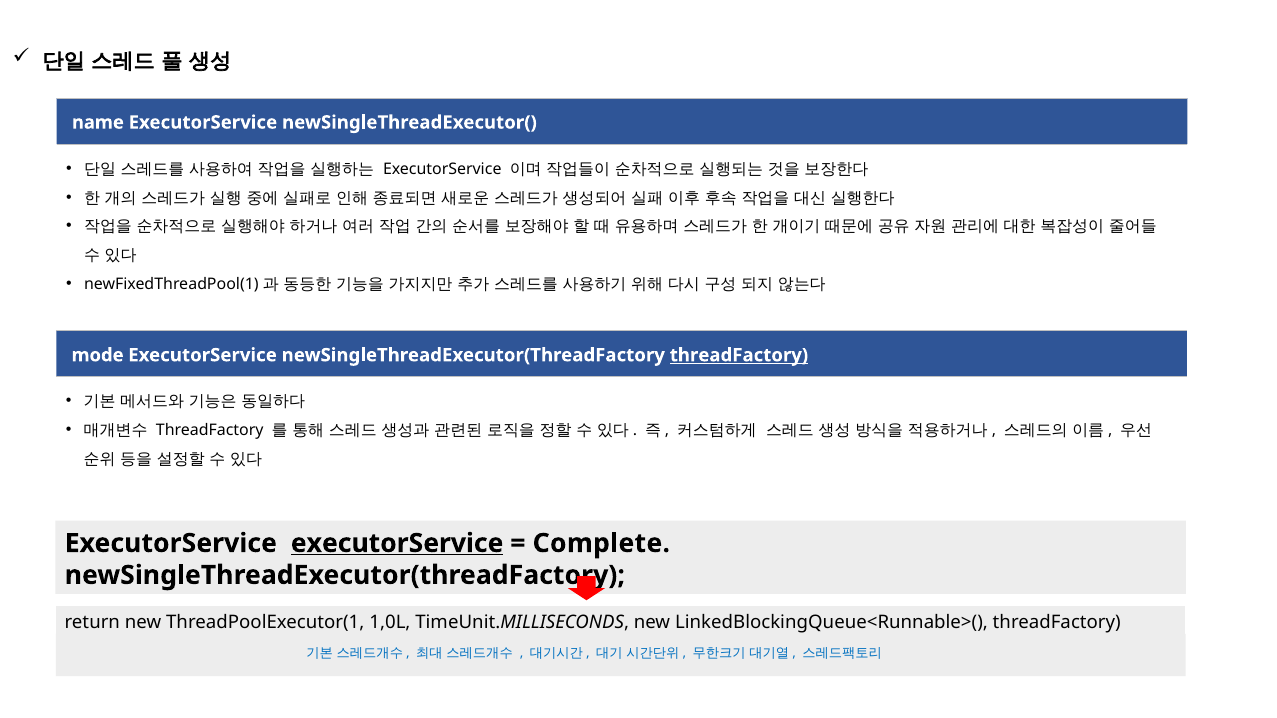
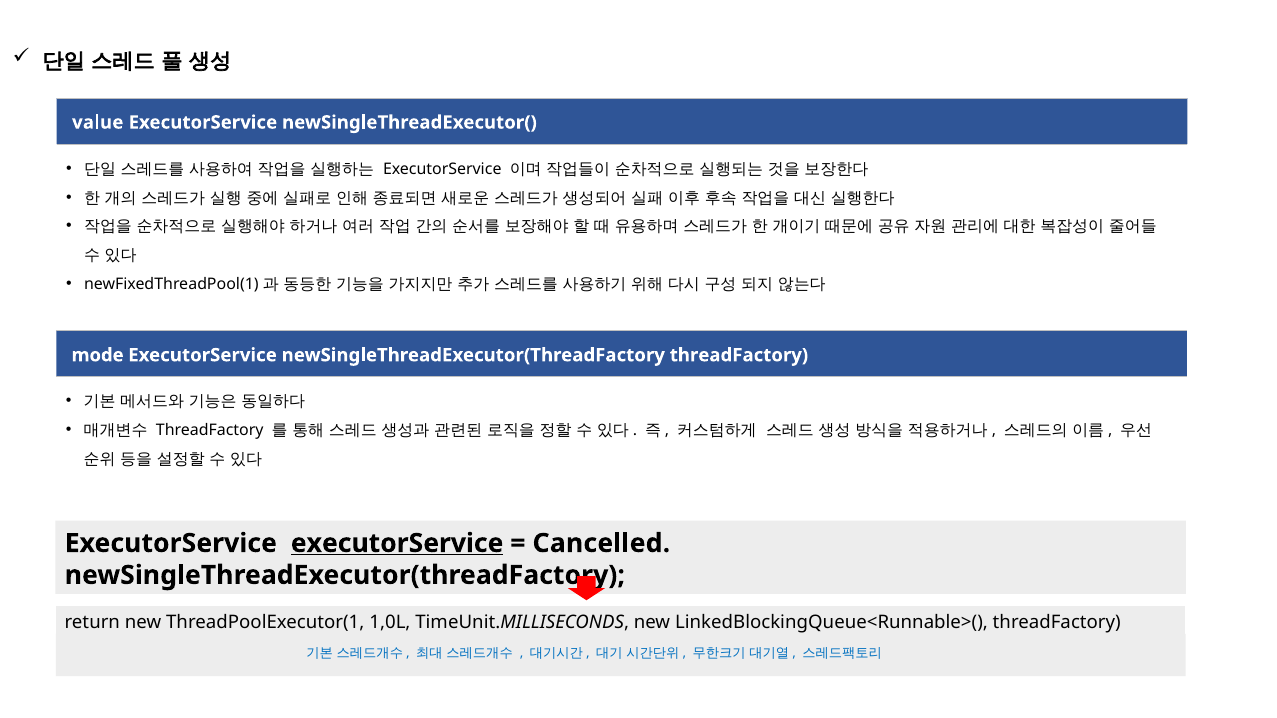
name: name -> value
threadFactory at (739, 355) underline: present -> none
Complete: Complete -> Cancelled
